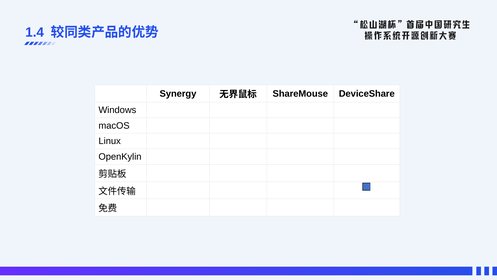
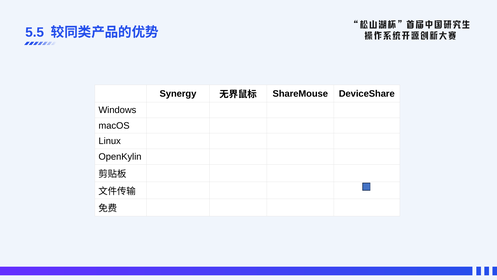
1.4: 1.4 -> 5.5
